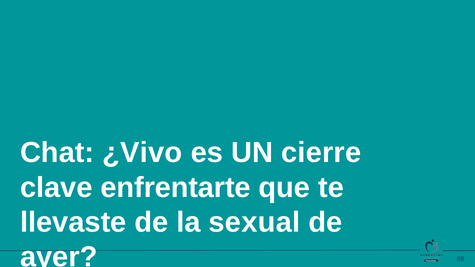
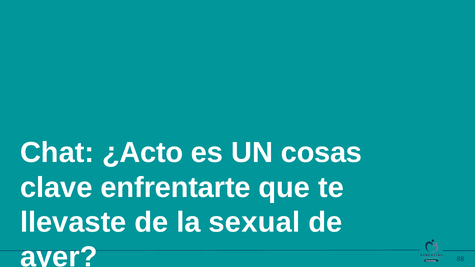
¿Vivo: ¿Vivo -> ¿Acto
cierre: cierre -> cosas
